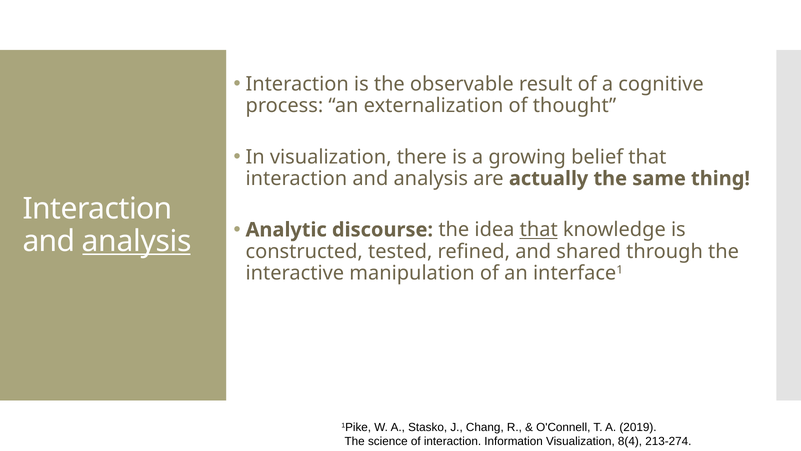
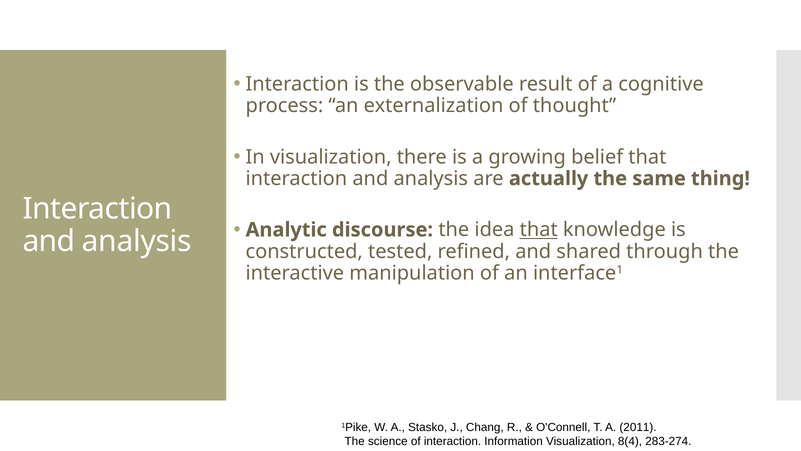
analysis at (137, 241) underline: present -> none
2019: 2019 -> 2011
213-274: 213-274 -> 283-274
